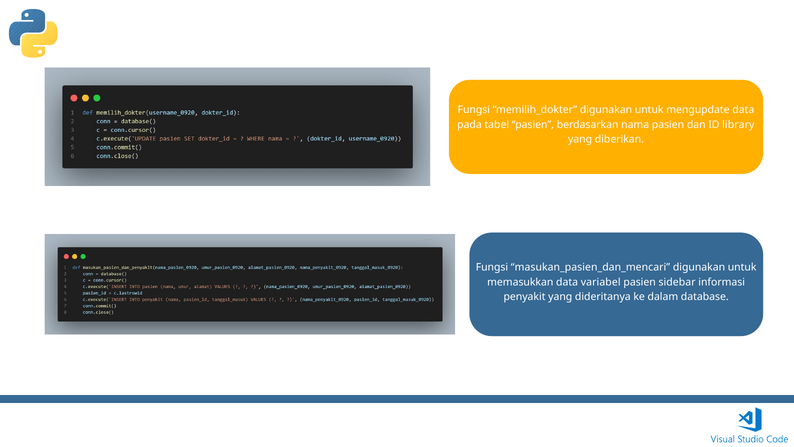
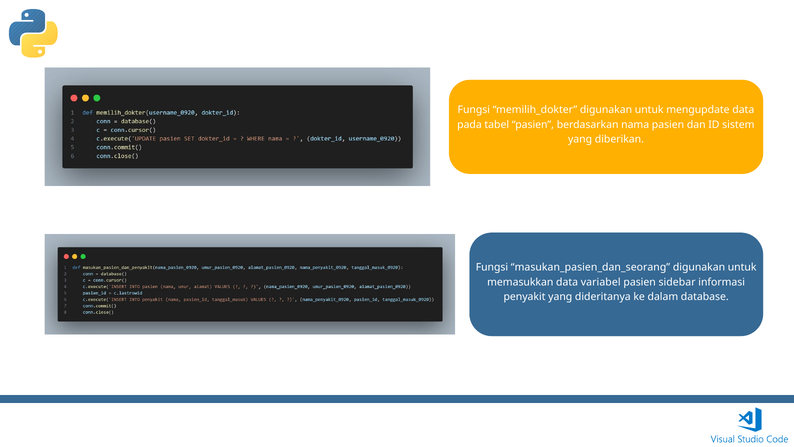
library: library -> sistem
masukan_pasien_dan_mencari: masukan_pasien_dan_mencari -> masukan_pasien_dan_seorang
